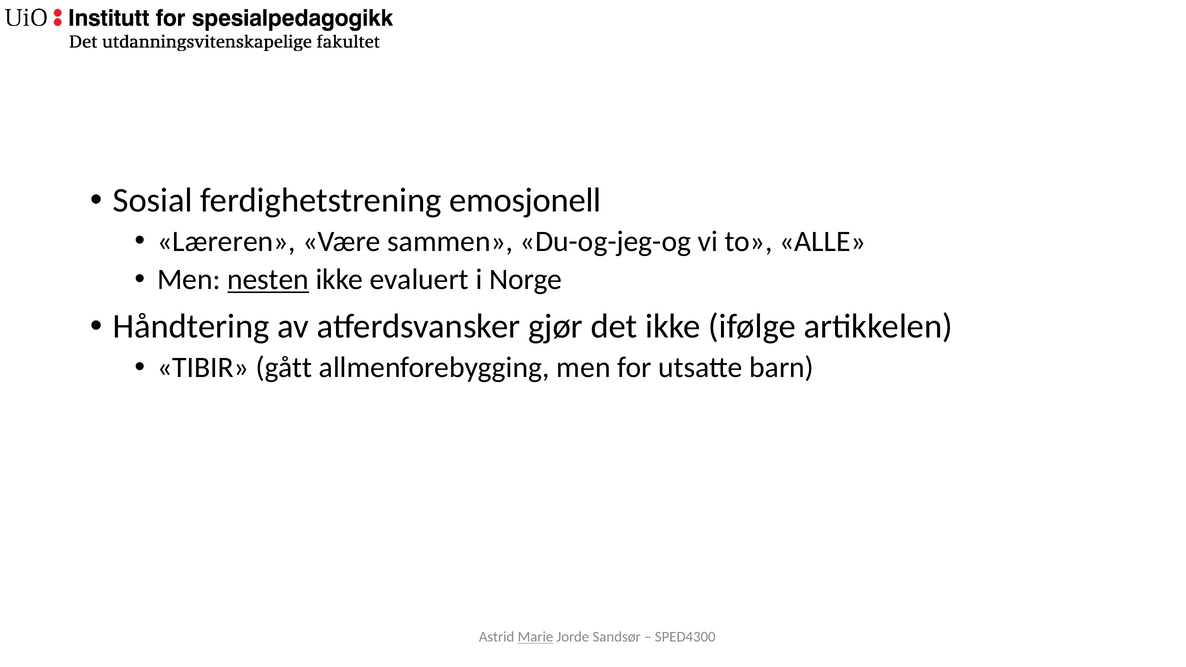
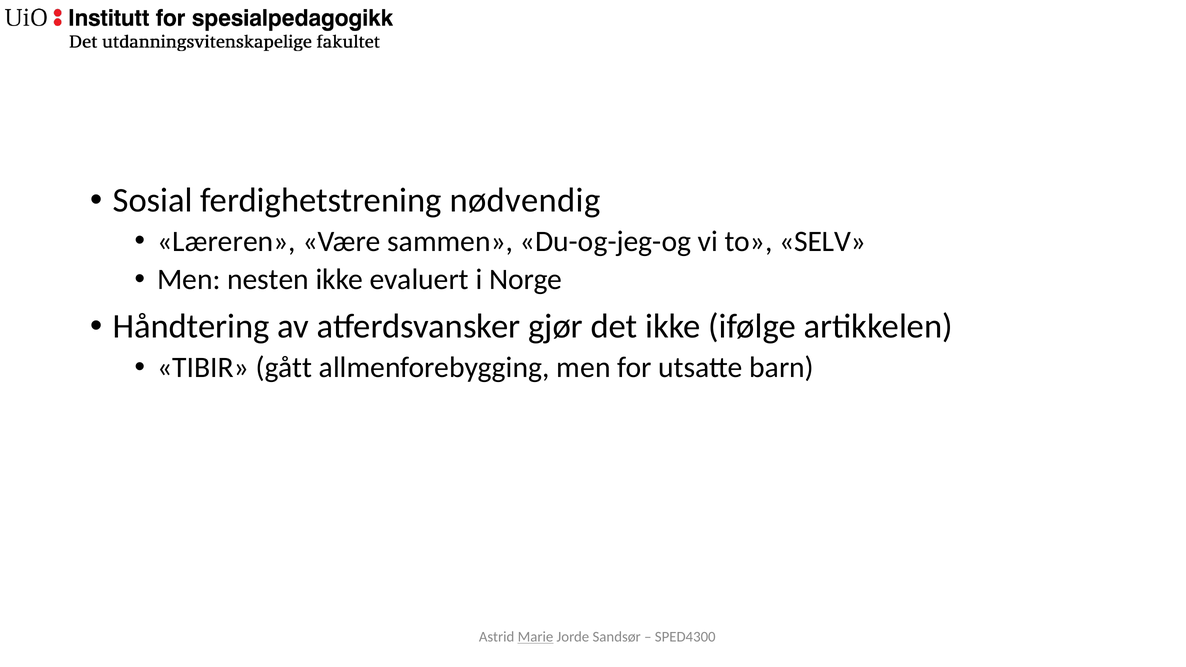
emosjonell: emosjonell -> nødvendig
ALLE: ALLE -> SELV
nesten underline: present -> none
